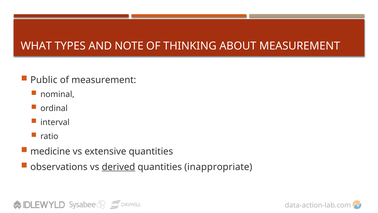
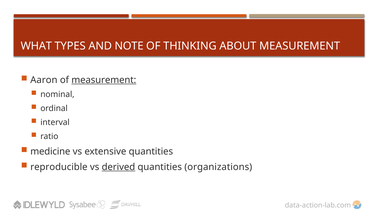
Public: Public -> Aaron
measurement at (104, 80) underline: none -> present
observations: observations -> reproducible
inappropriate: inappropriate -> organizations
